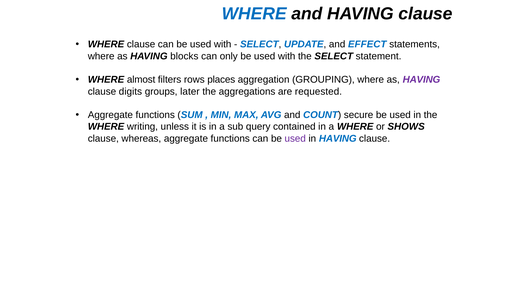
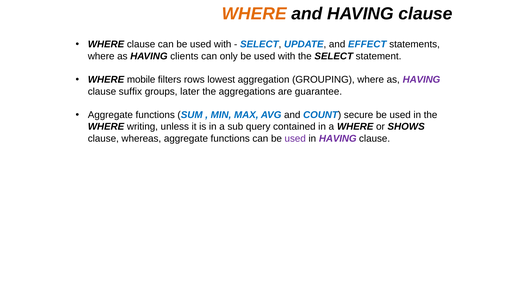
WHERE at (254, 14) colour: blue -> orange
blocks: blocks -> clients
almost: almost -> mobile
places: places -> lowest
digits: digits -> suffix
requested: requested -> guarantee
HAVING at (338, 138) colour: blue -> purple
